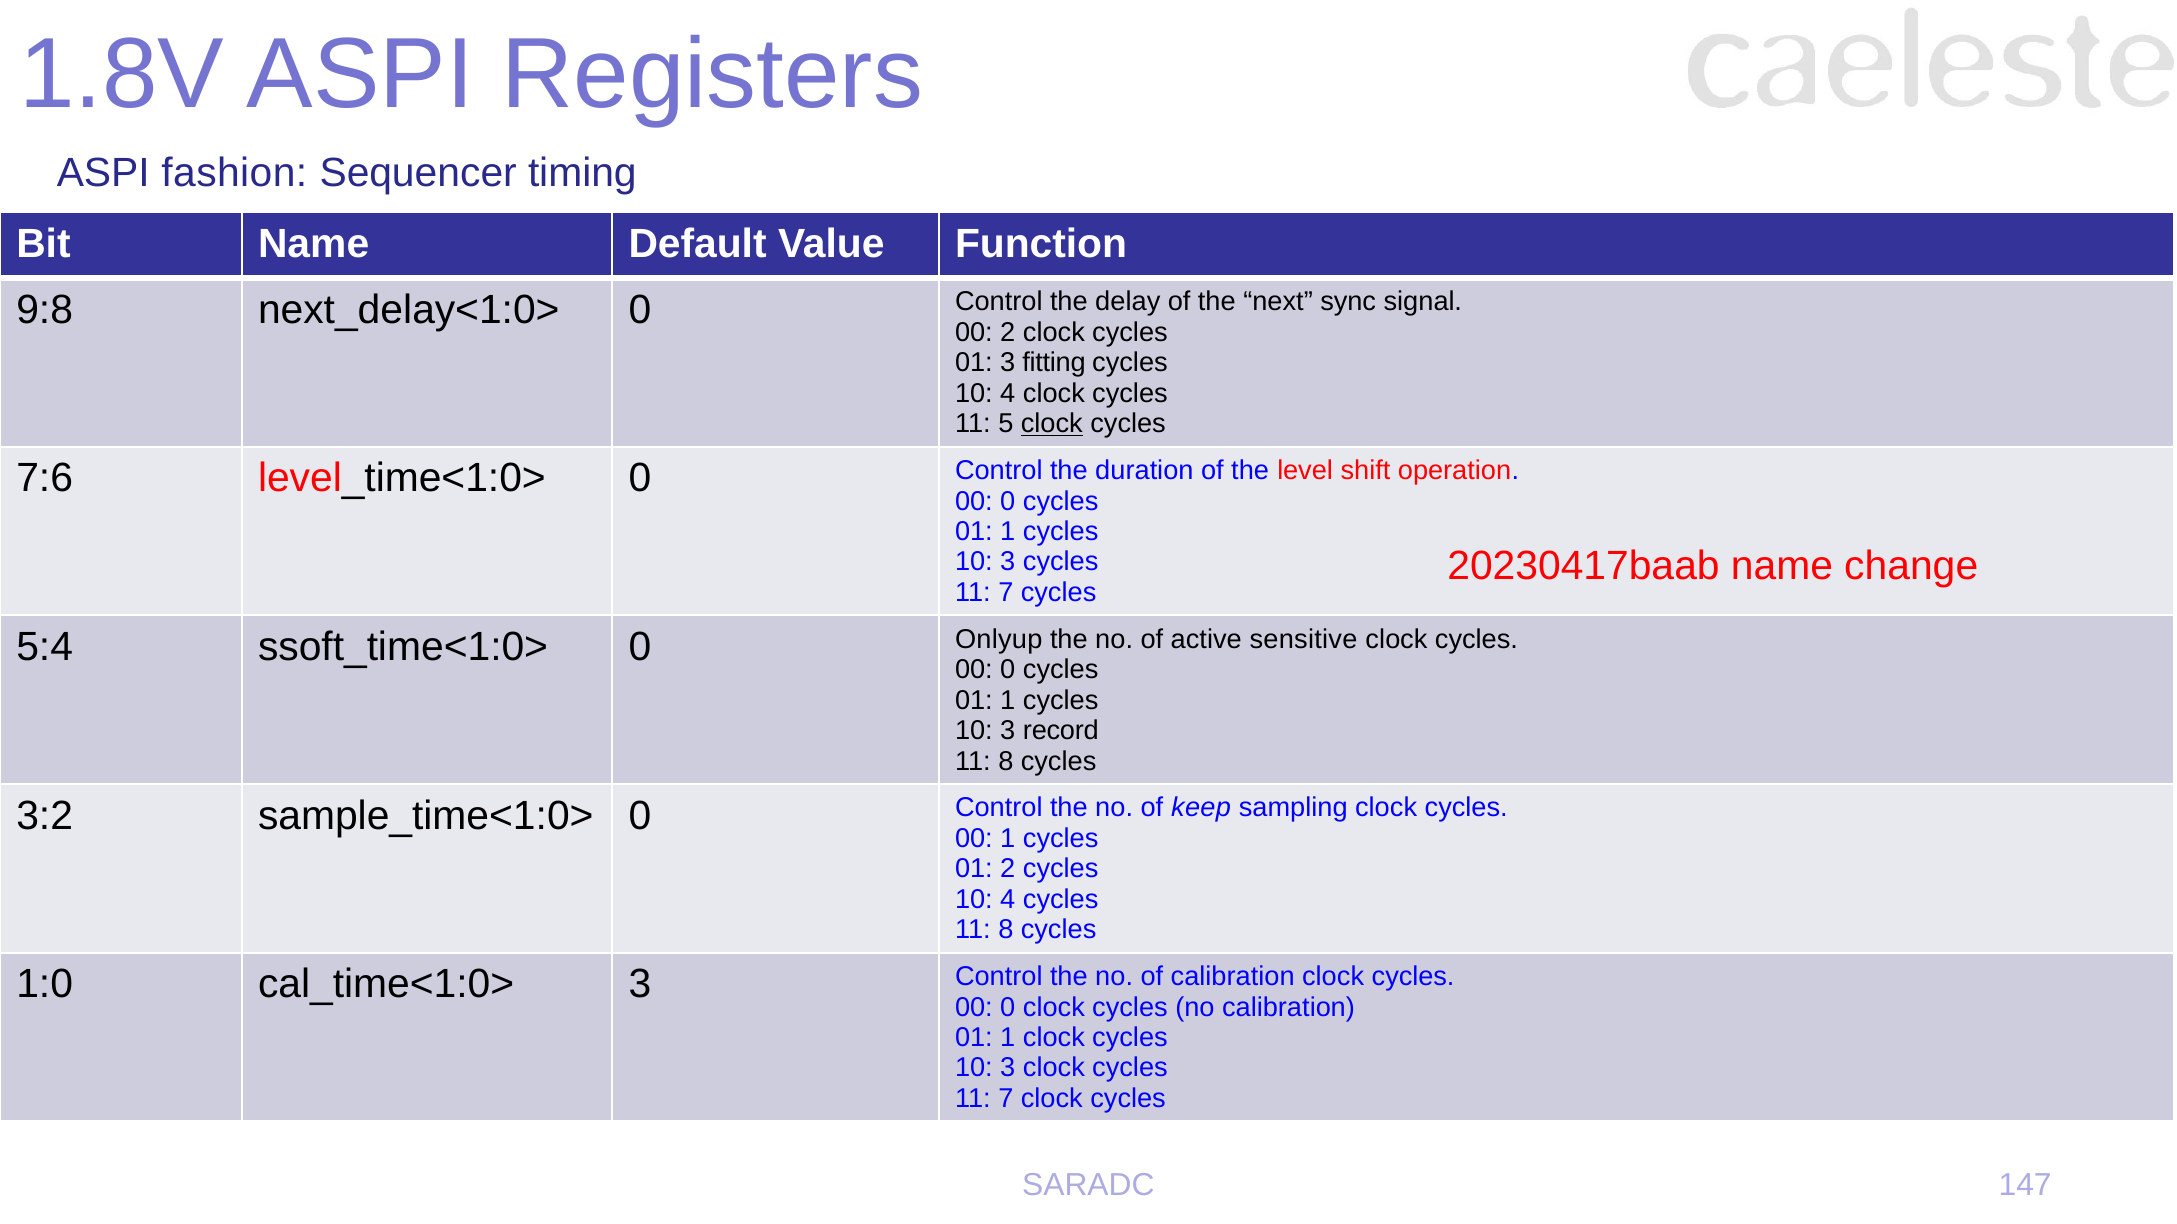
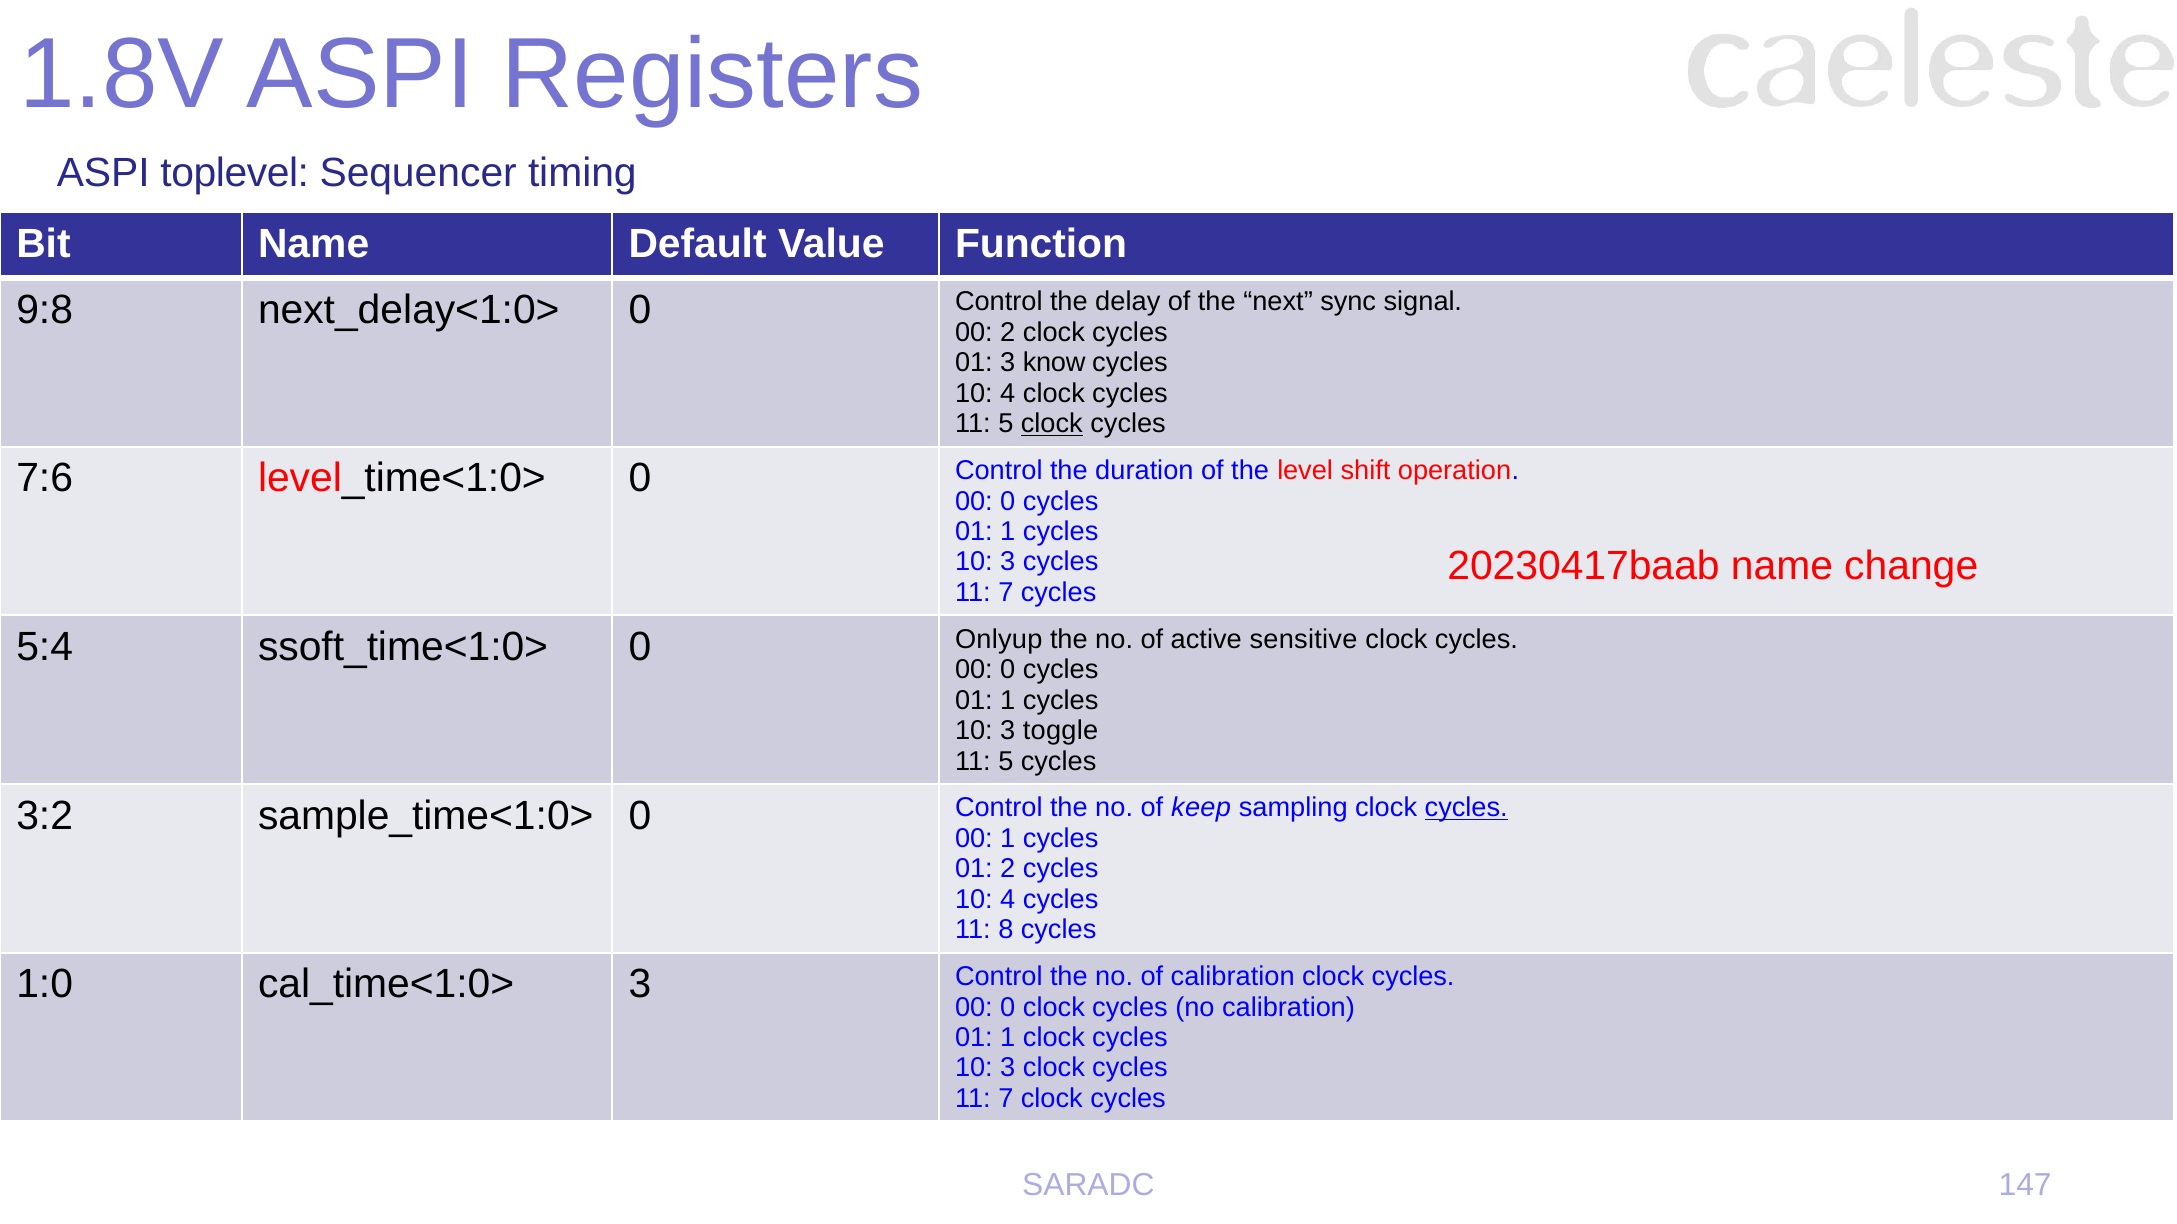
fashion: fashion -> toplevel
fitting: fitting -> know
record: record -> toggle
8 at (1006, 761): 8 -> 5
cycles at (1466, 808) underline: none -> present
